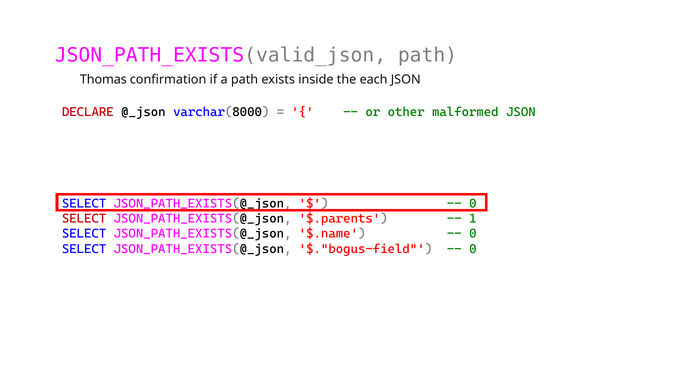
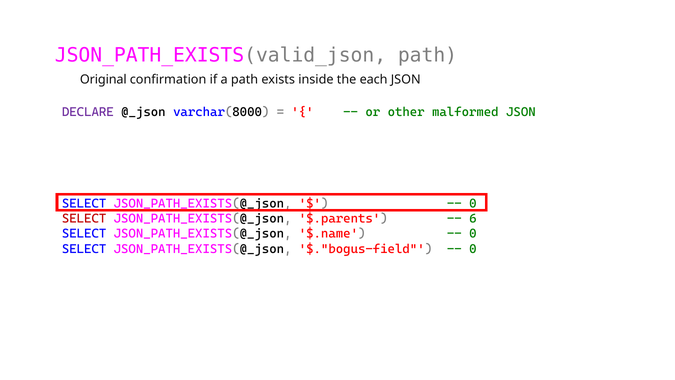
Thomas: Thomas -> Original
DECLARE colour: red -> purple
1: 1 -> 6
